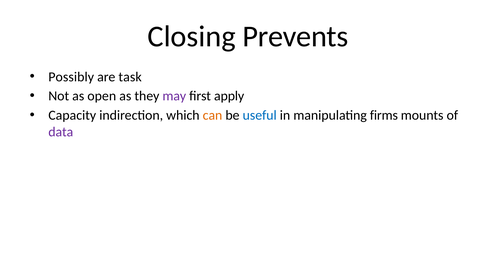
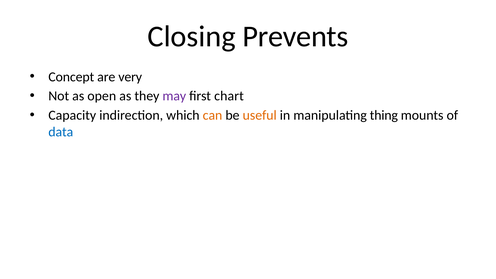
Possibly: Possibly -> Concept
task: task -> very
apply: apply -> chart
useful colour: blue -> orange
firms: firms -> thing
data colour: purple -> blue
